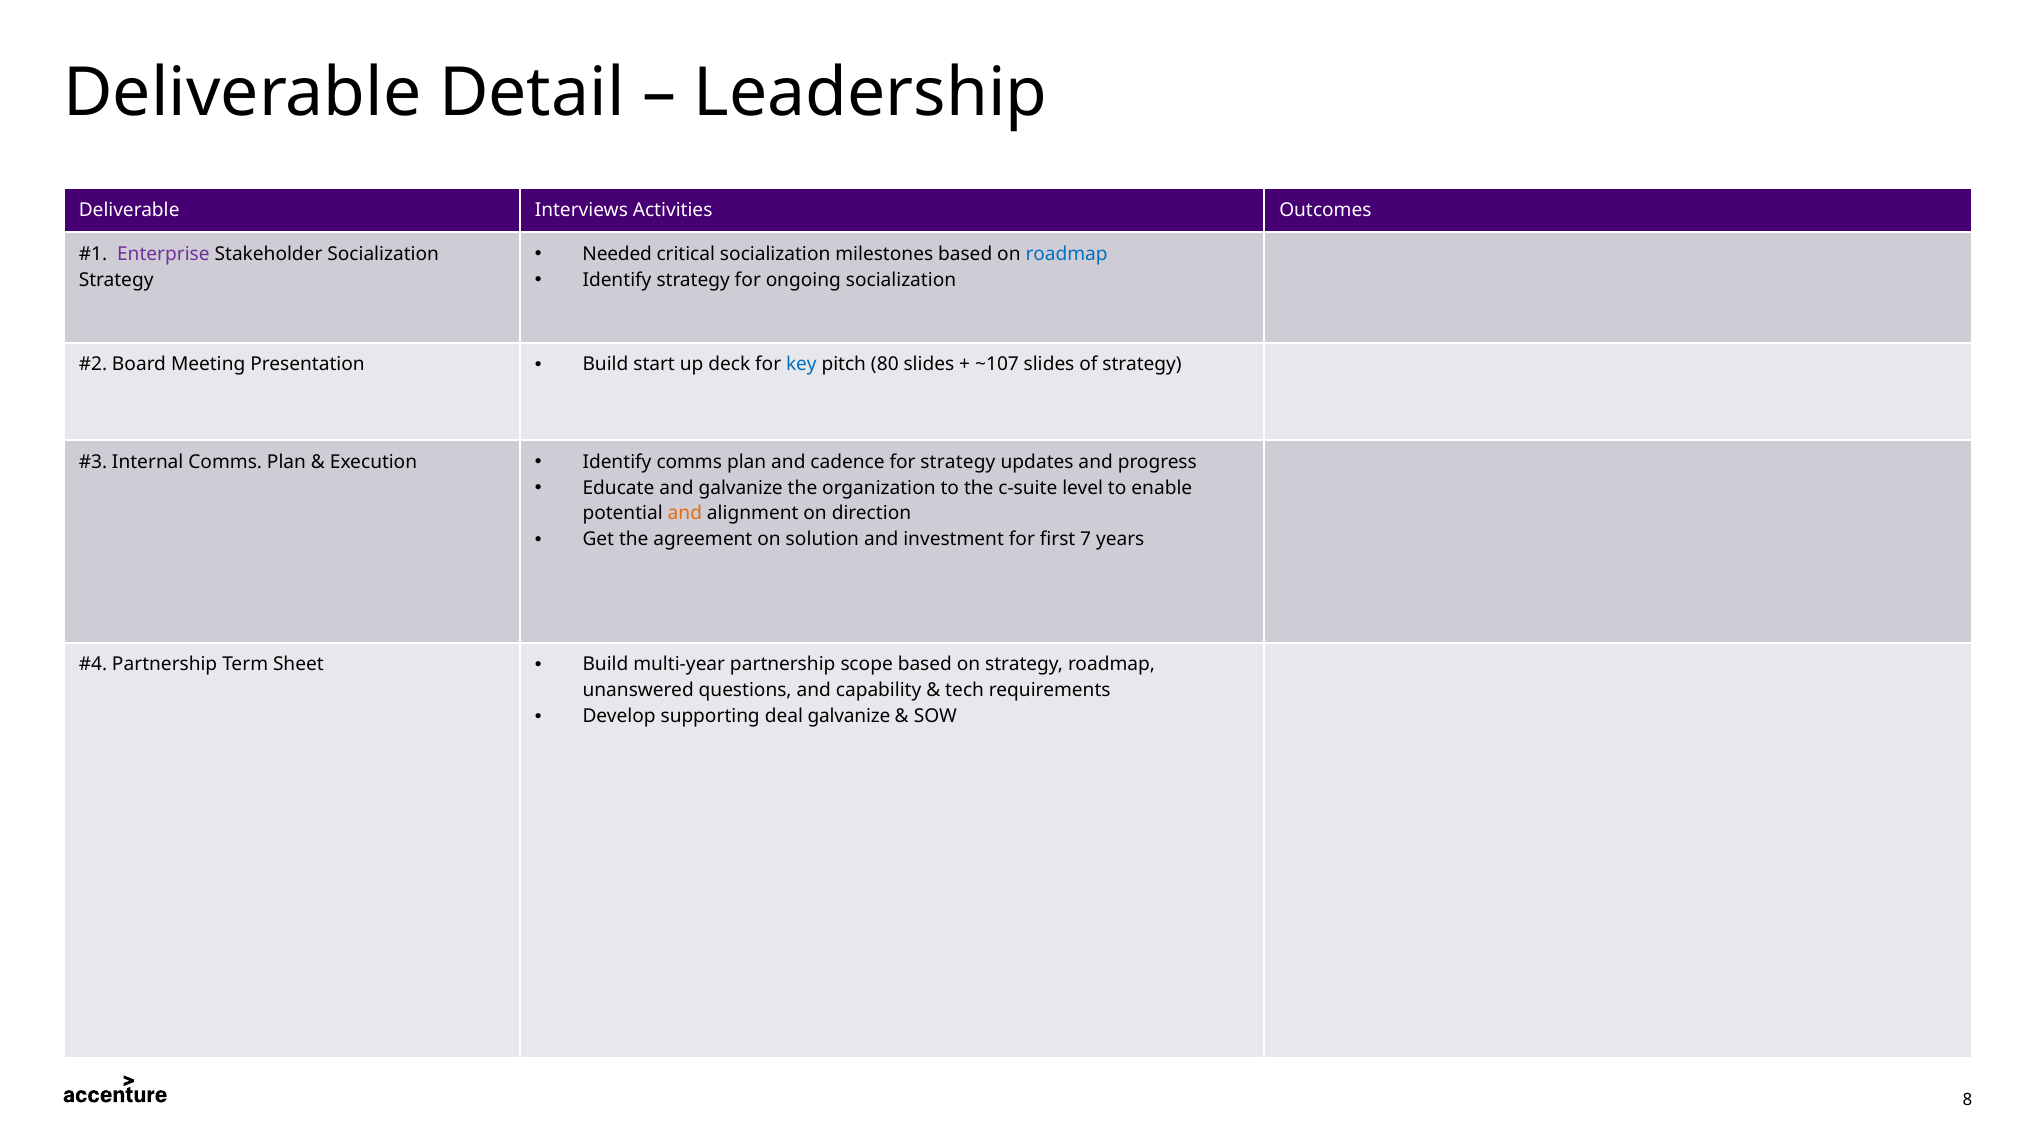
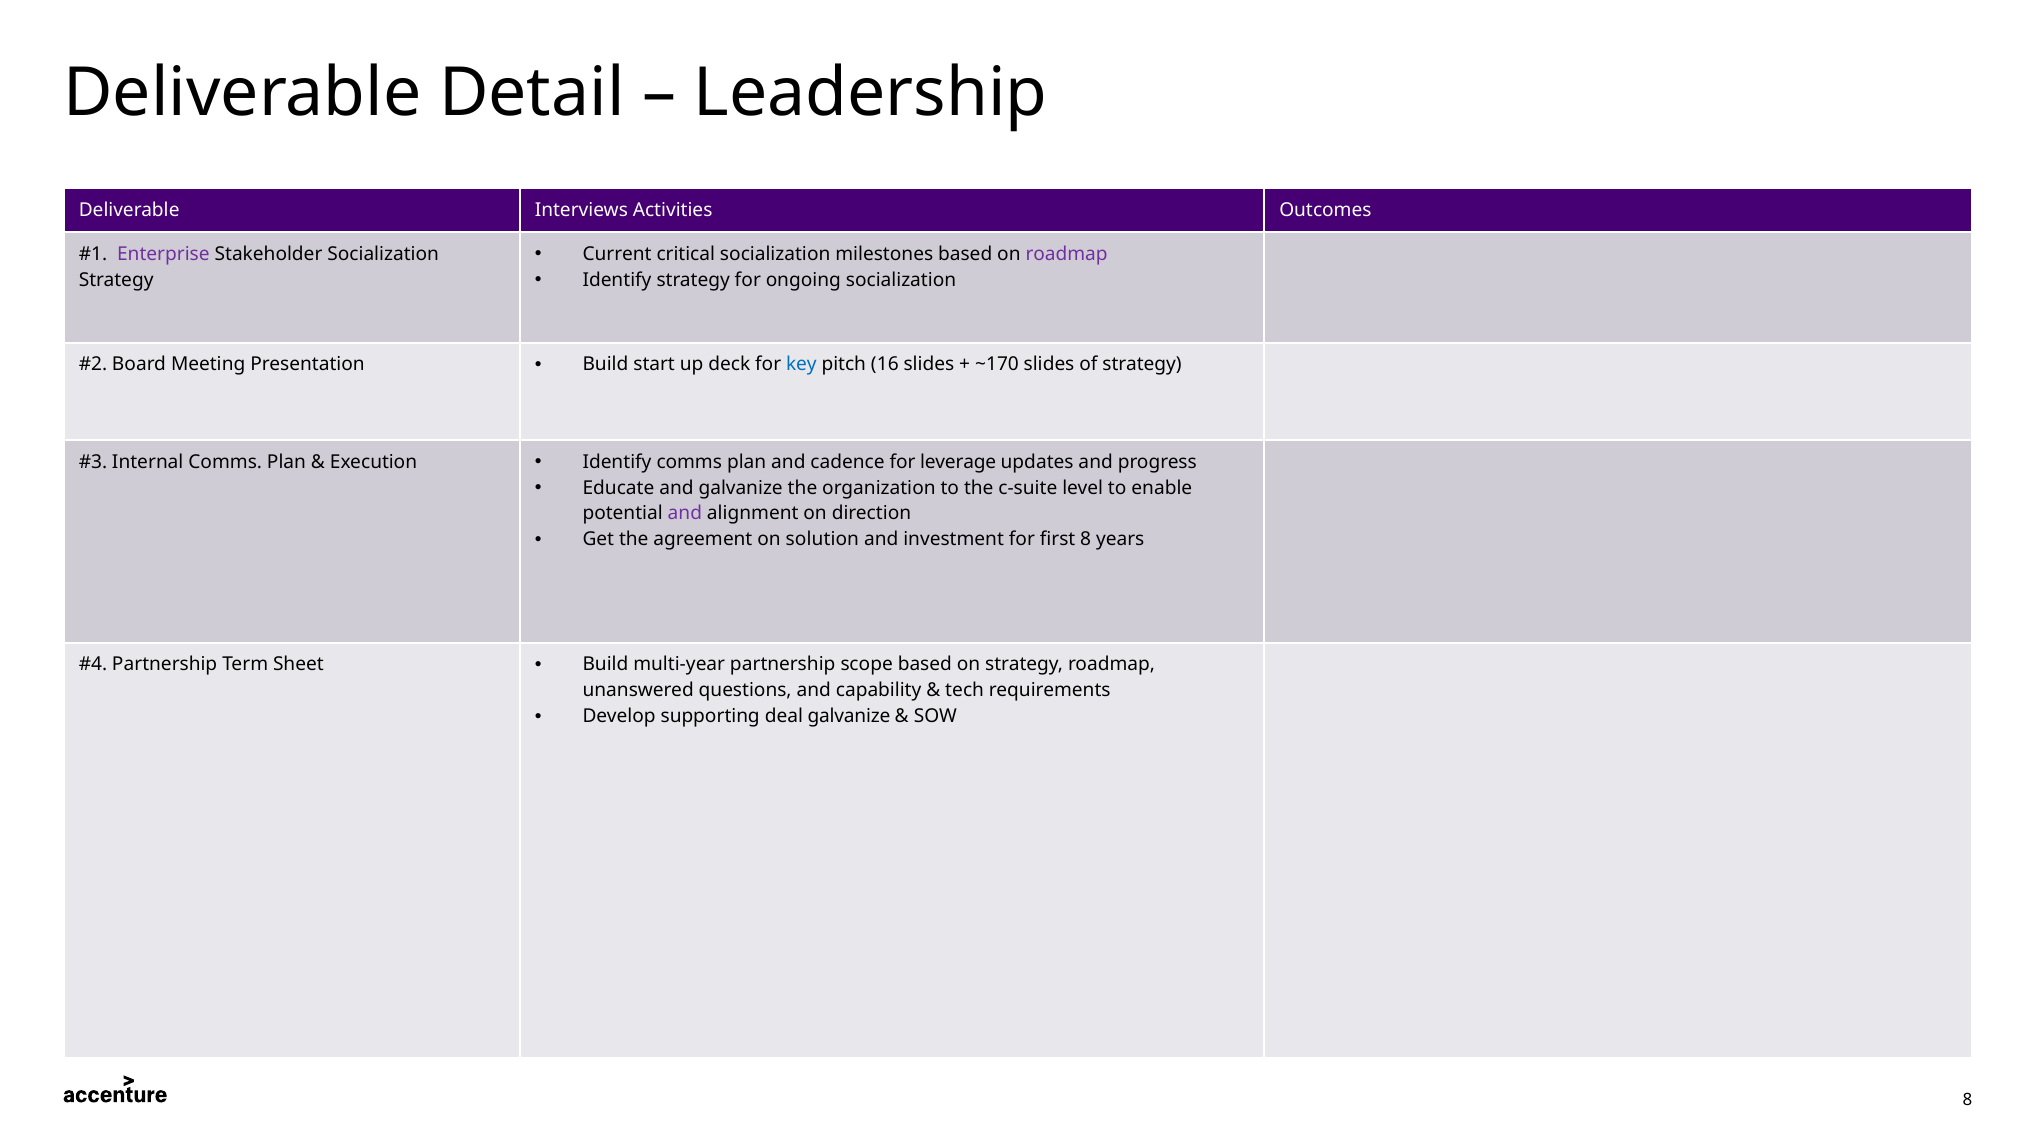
Needed: Needed -> Current
roadmap at (1067, 254) colour: blue -> purple
80: 80 -> 16
~107: ~107 -> ~170
for strategy: strategy -> leverage
and at (685, 514) colour: orange -> purple
first 7: 7 -> 8
